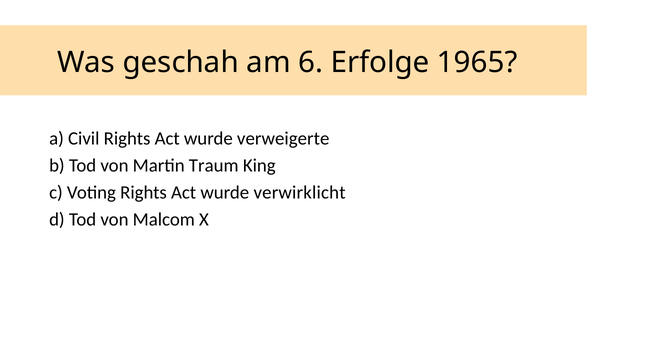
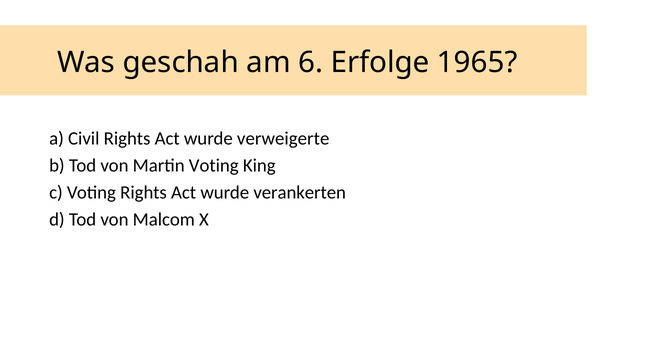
Martin Traum: Traum -> Voting
verwirklicht: verwirklicht -> verankerten
